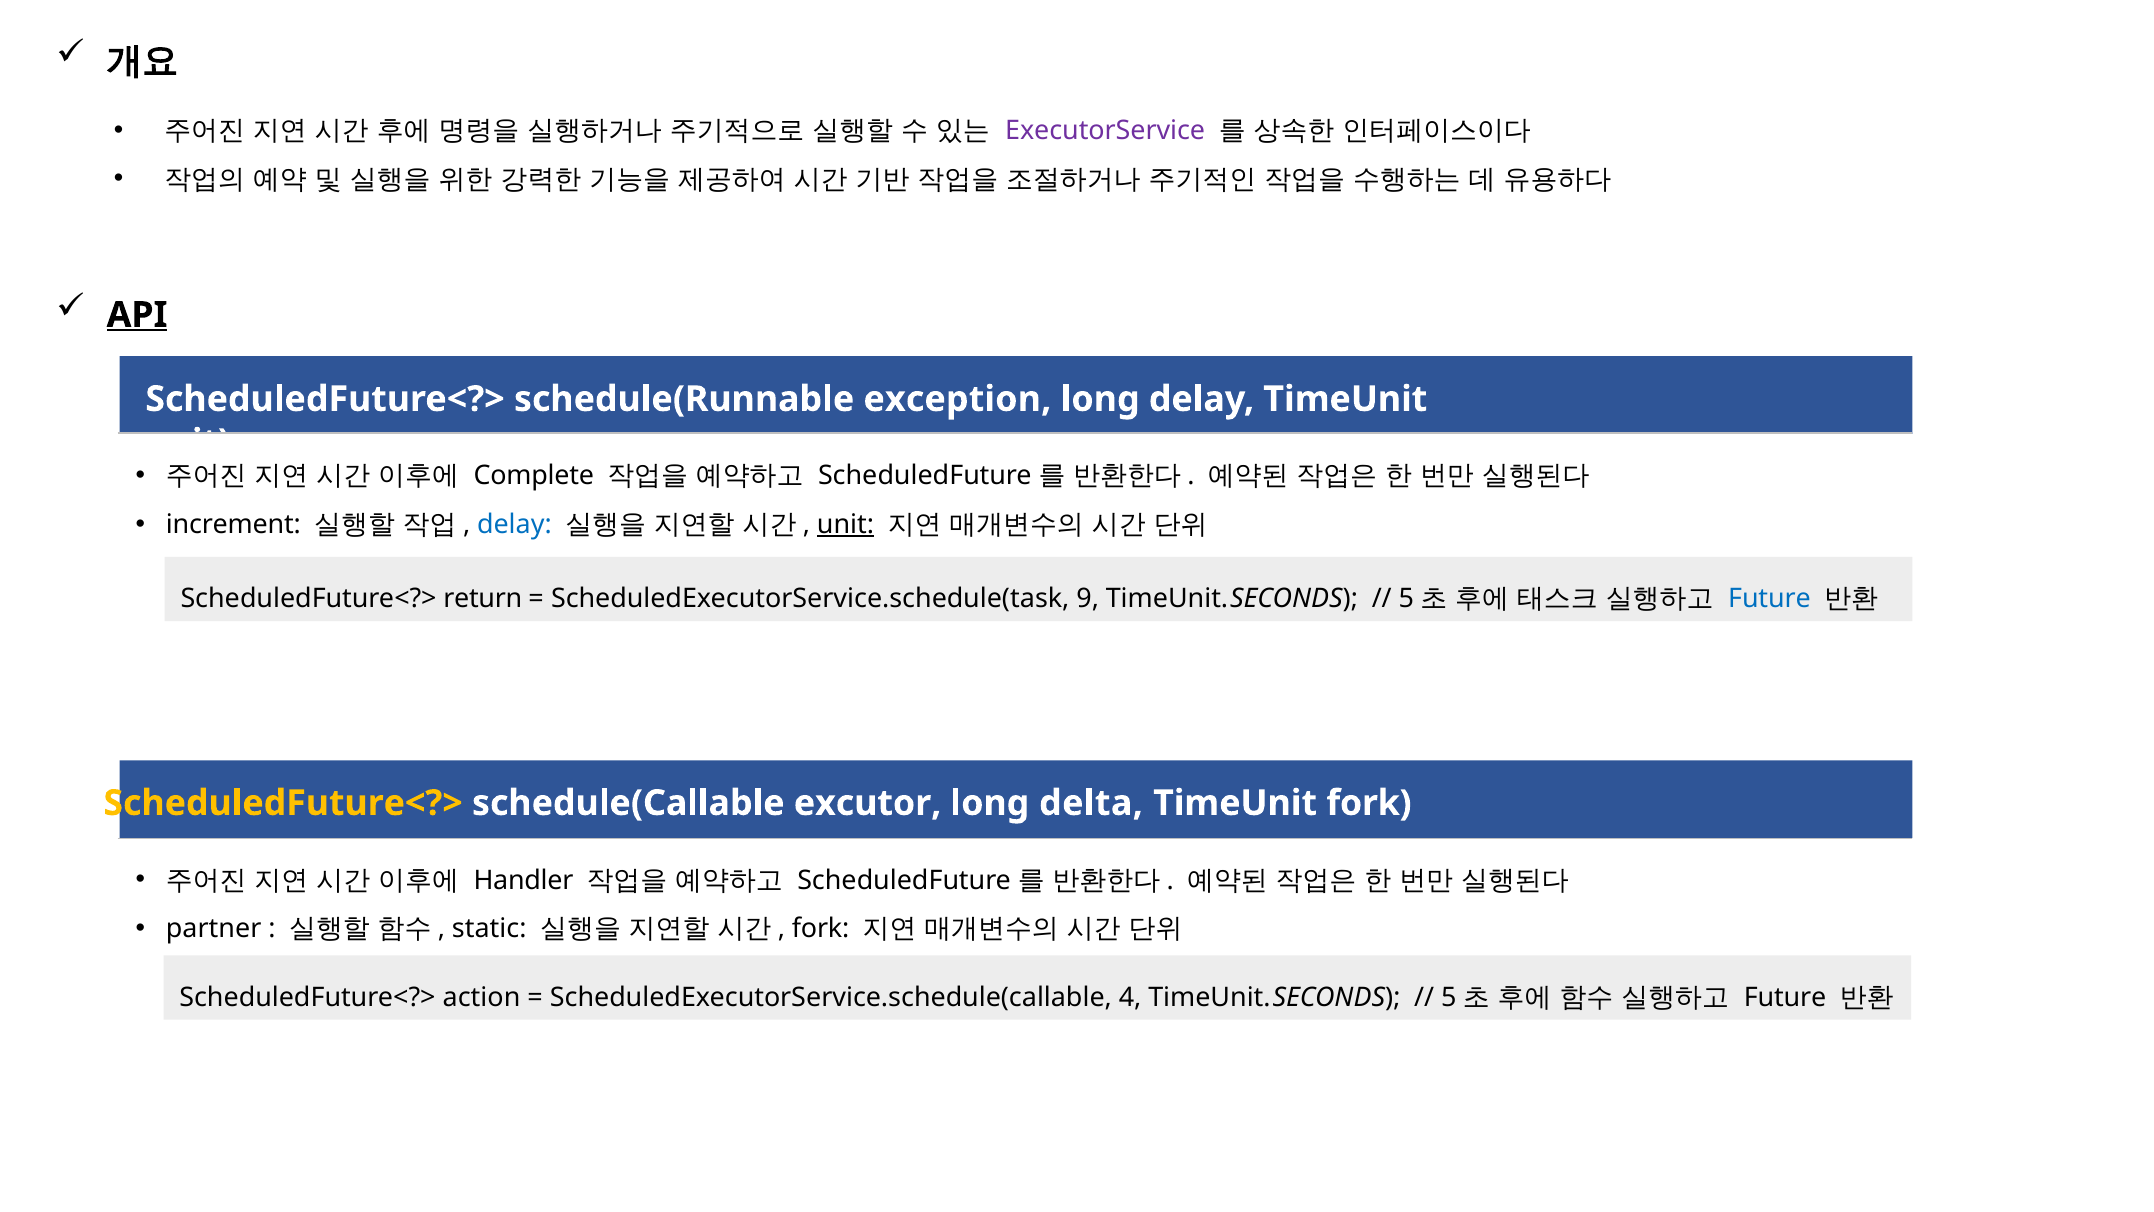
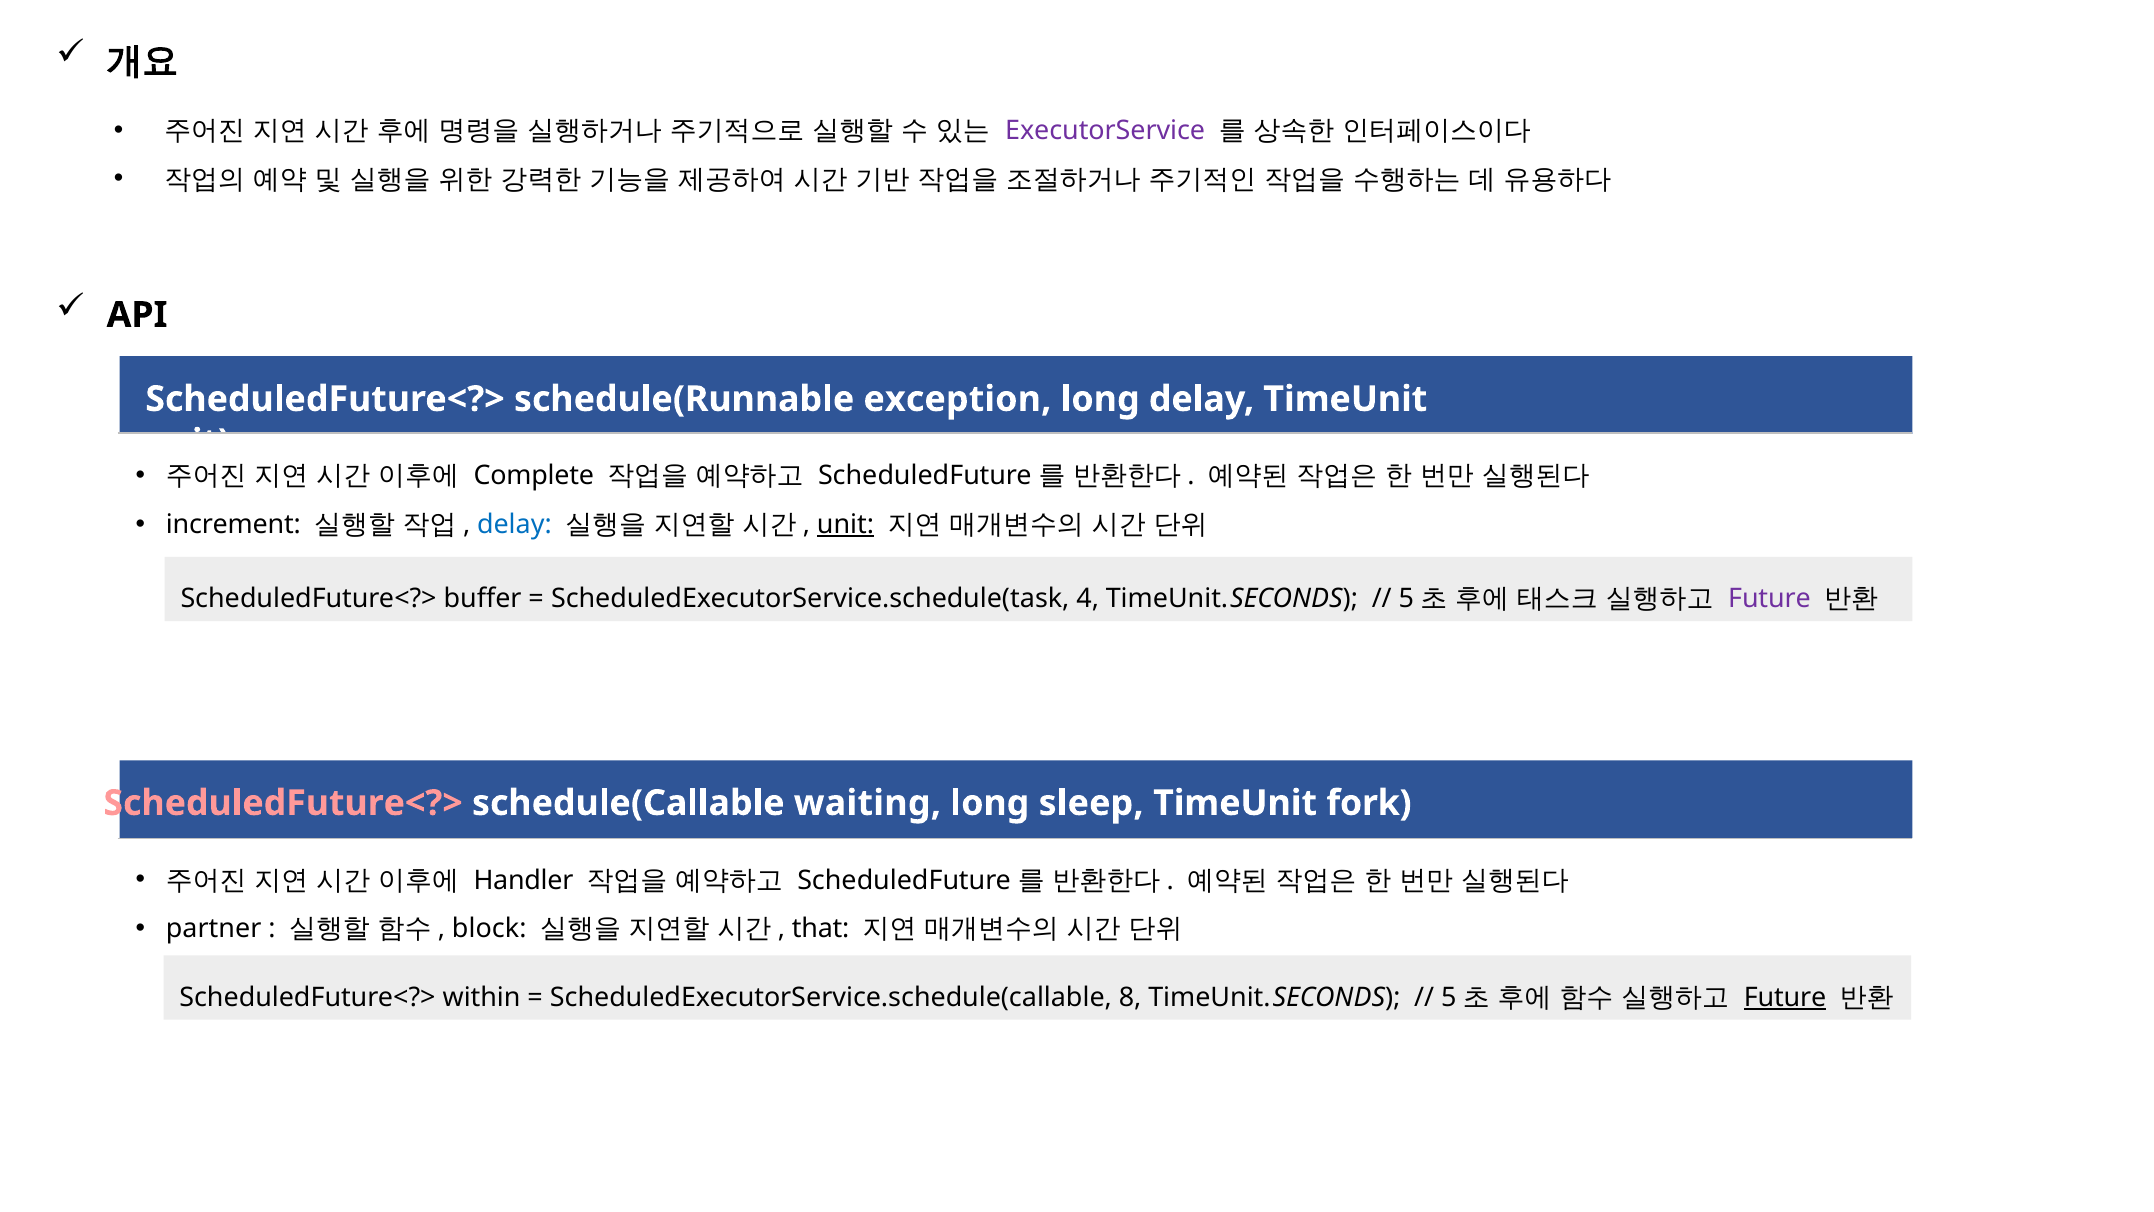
API underline: present -> none
return: return -> buffer
9: 9 -> 4
Future at (1769, 599) colour: blue -> purple
ScheduledFuture<?> at (283, 803) colour: yellow -> pink
excutor: excutor -> waiting
delta: delta -> sleep
static: static -> block
fork at (821, 929): fork -> that
action: action -> within
4: 4 -> 8
Future at (1785, 997) underline: none -> present
